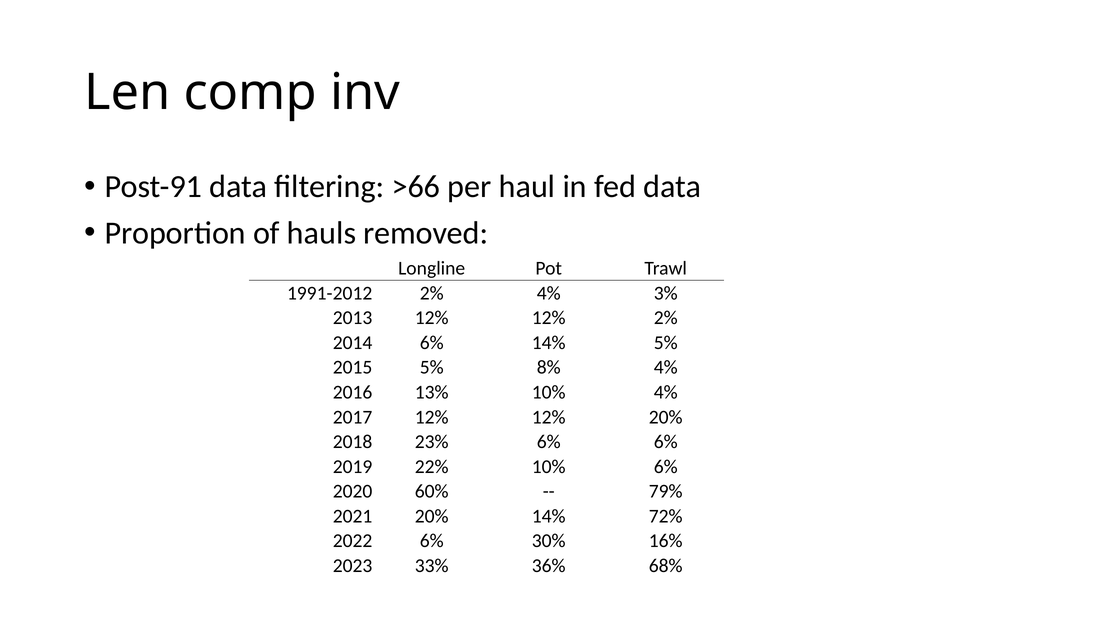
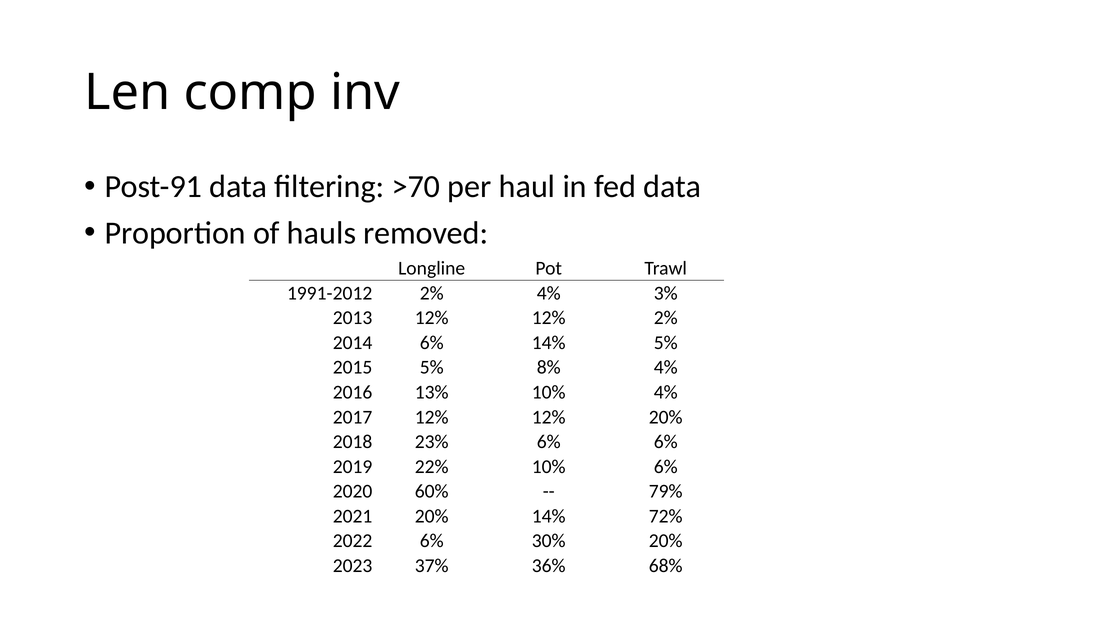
>66: >66 -> >70
30% 16%: 16% -> 20%
33%: 33% -> 37%
